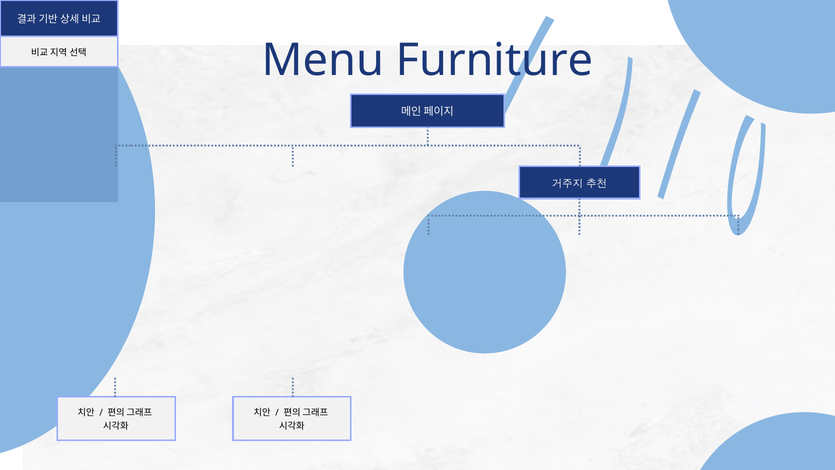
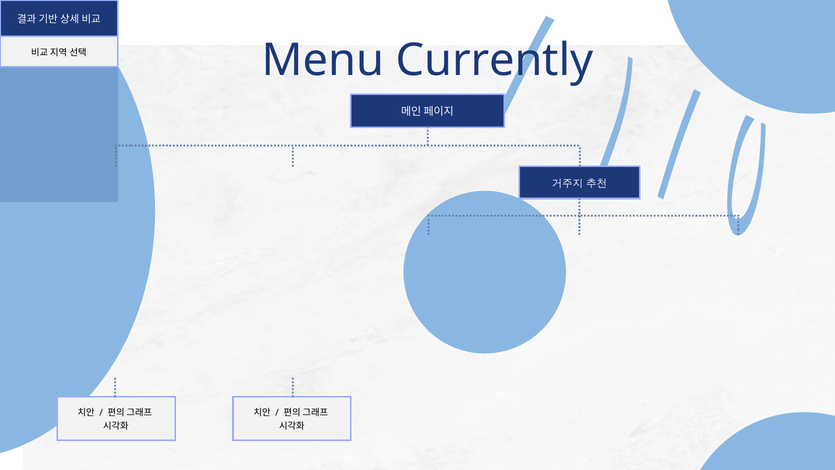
Furniture: Furniture -> Currently
